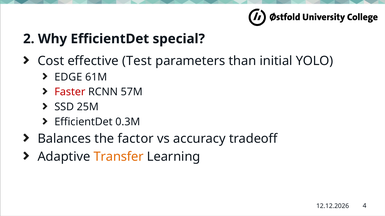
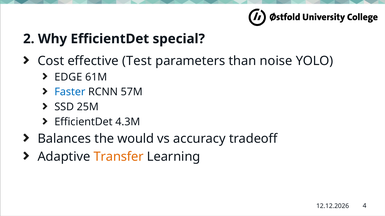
initial: initial -> noise
Faster colour: red -> blue
0.3M: 0.3M -> 4.3M
factor: factor -> would
